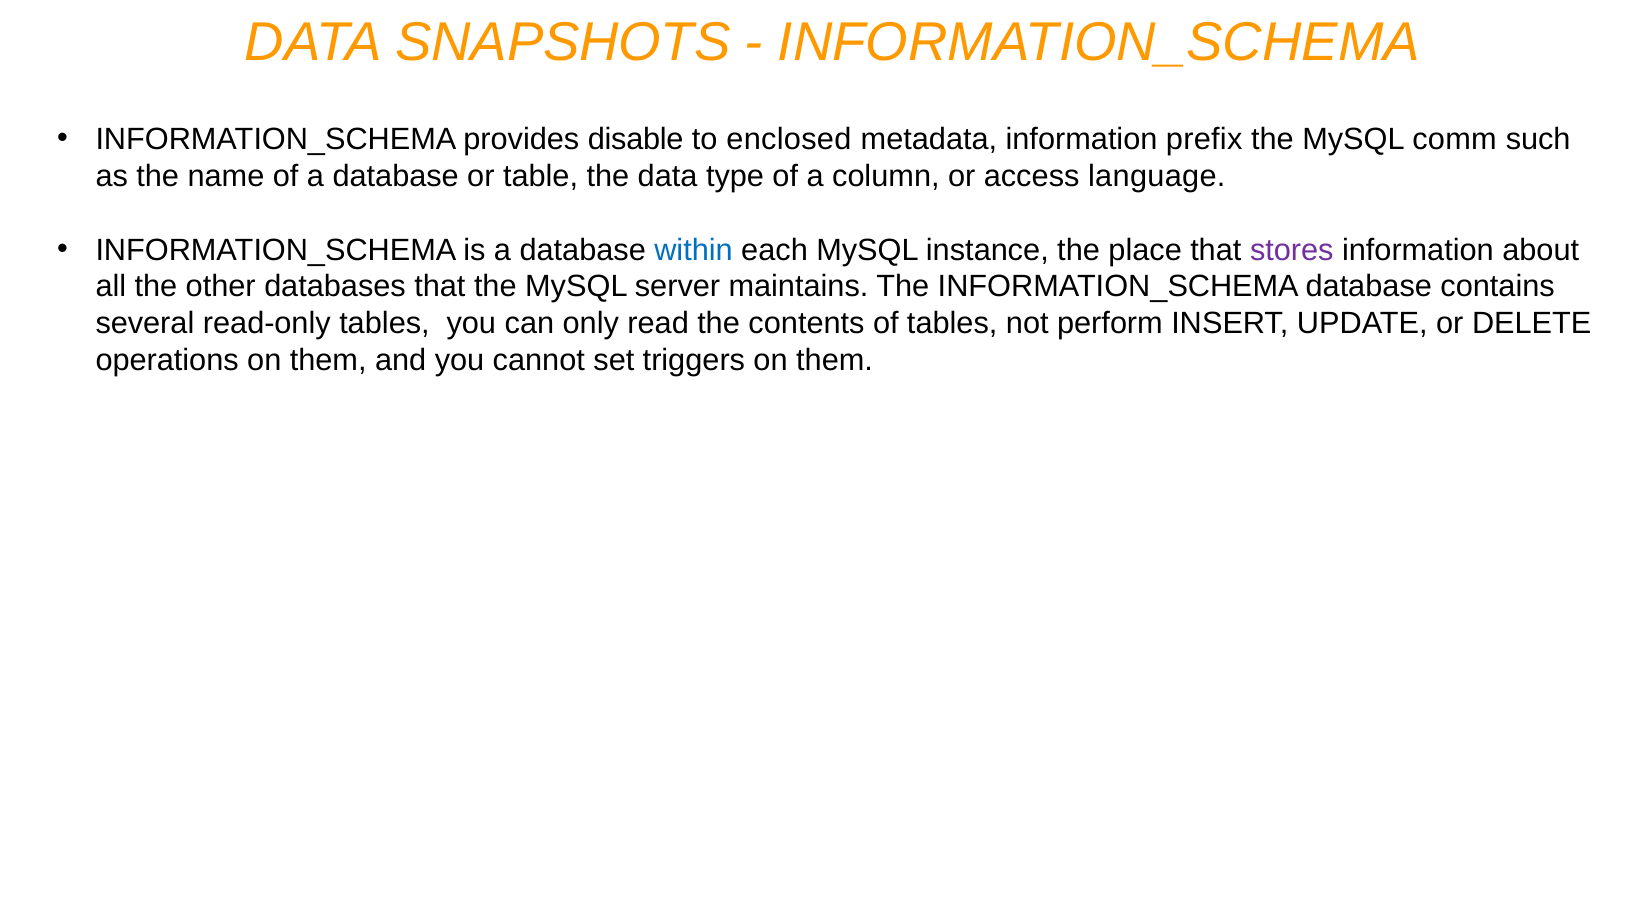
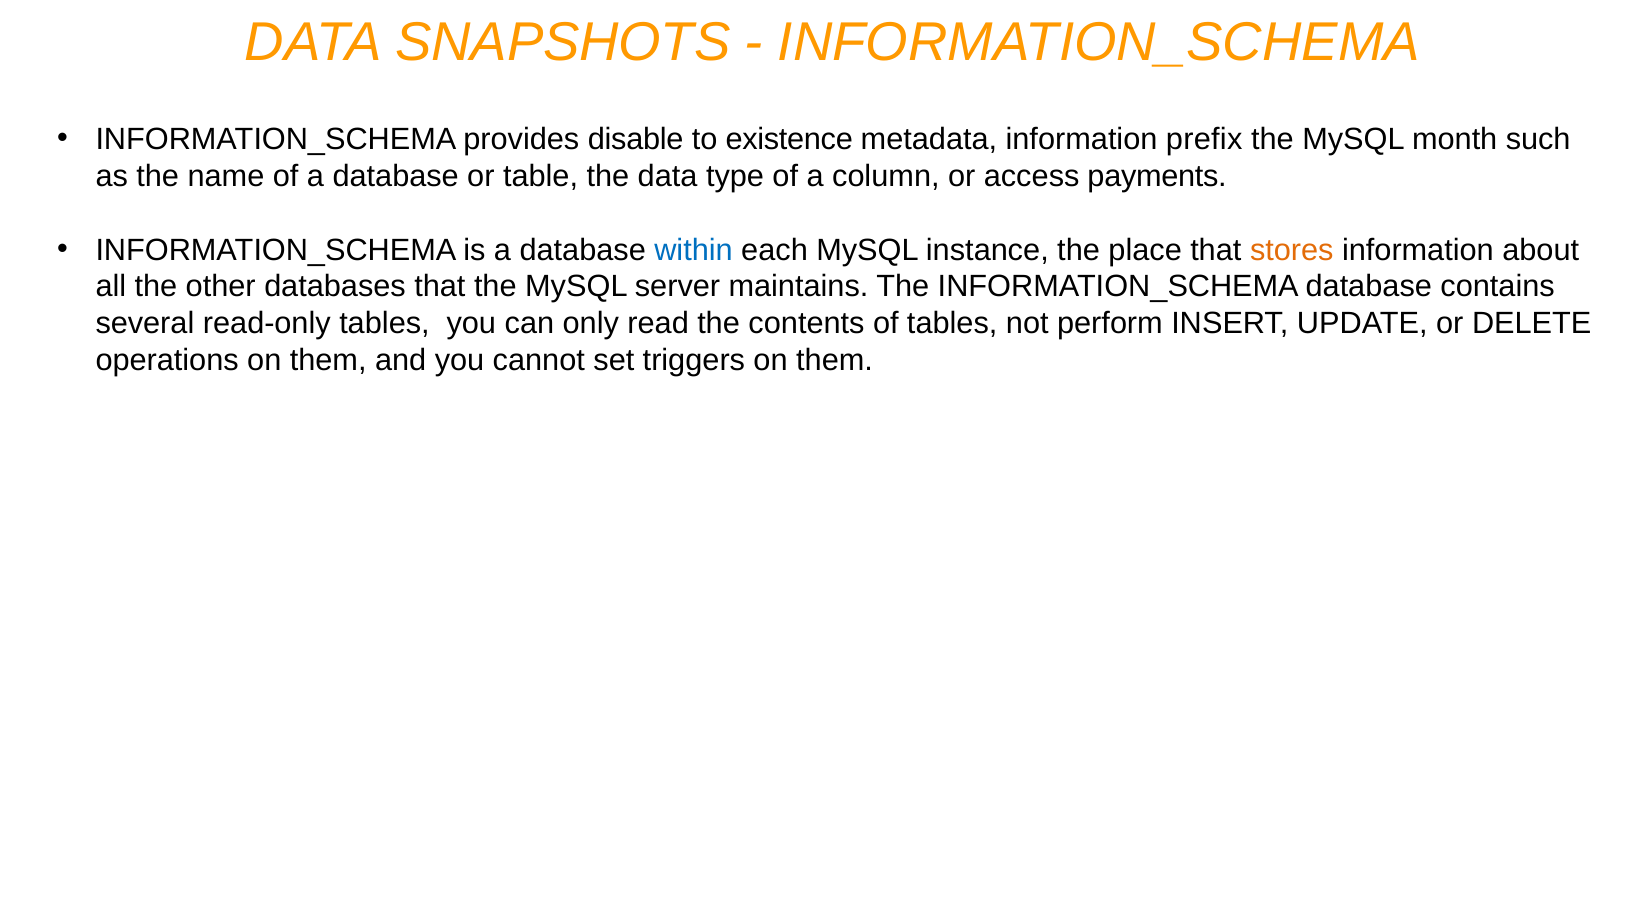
enclosed: enclosed -> existence
comm: comm -> month
language: language -> payments
stores colour: purple -> orange
